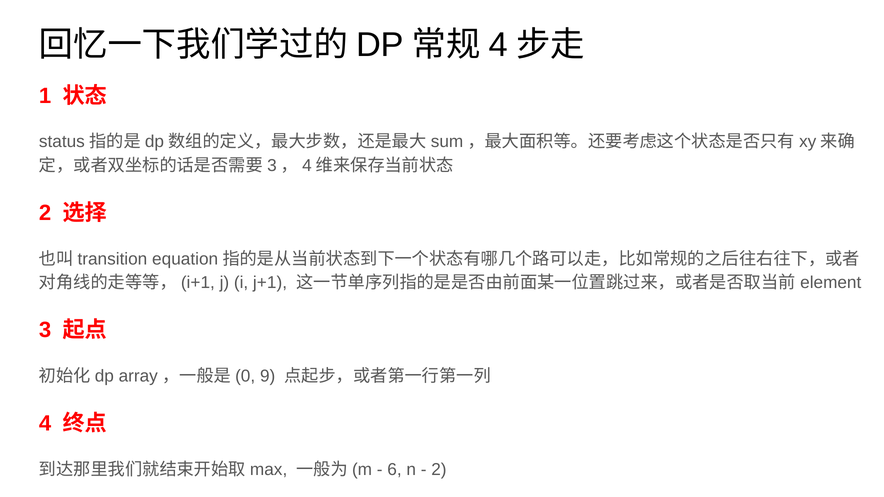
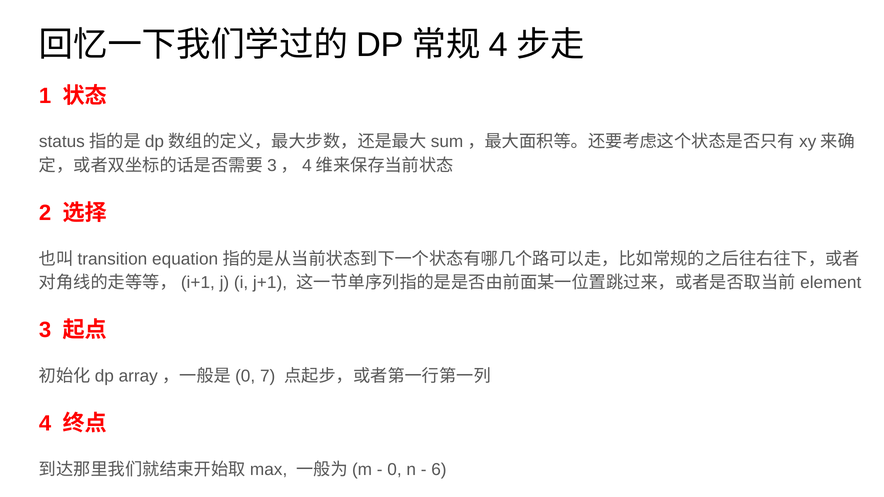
9: 9 -> 7
6: 6 -> 0
2 at (439, 470): 2 -> 6
